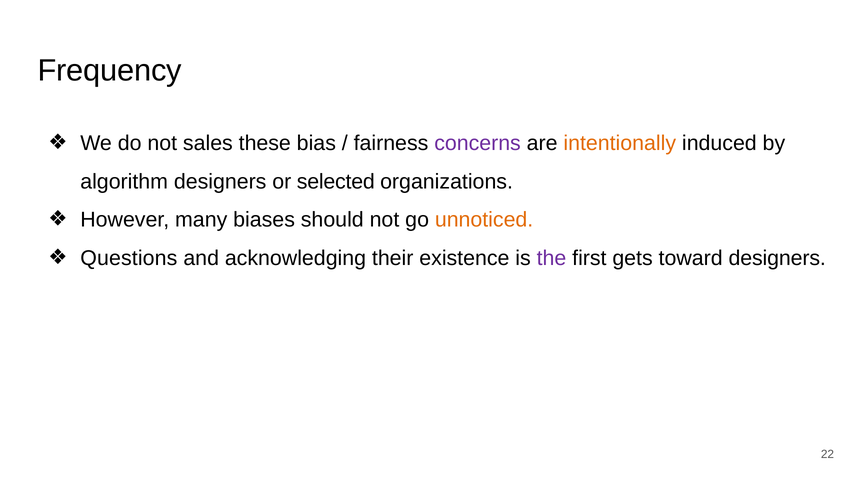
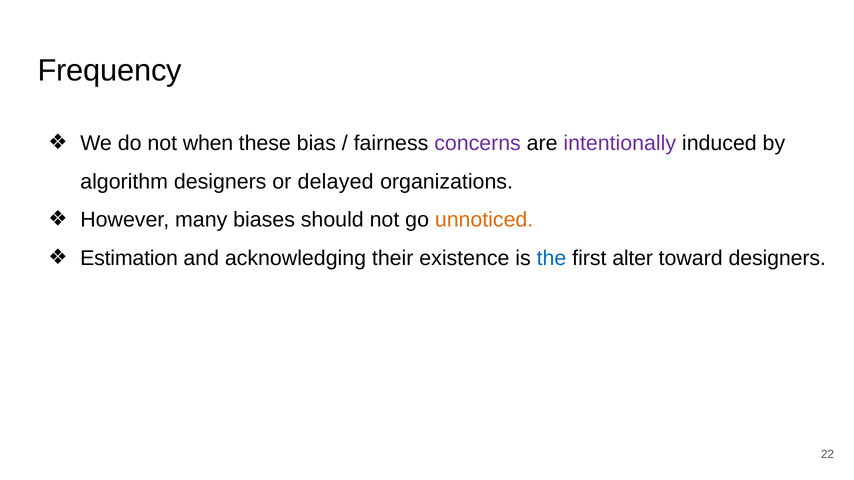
sales: sales -> when
intentionally colour: orange -> purple
selected: selected -> delayed
Questions: Questions -> Estimation
the colour: purple -> blue
gets: gets -> alter
